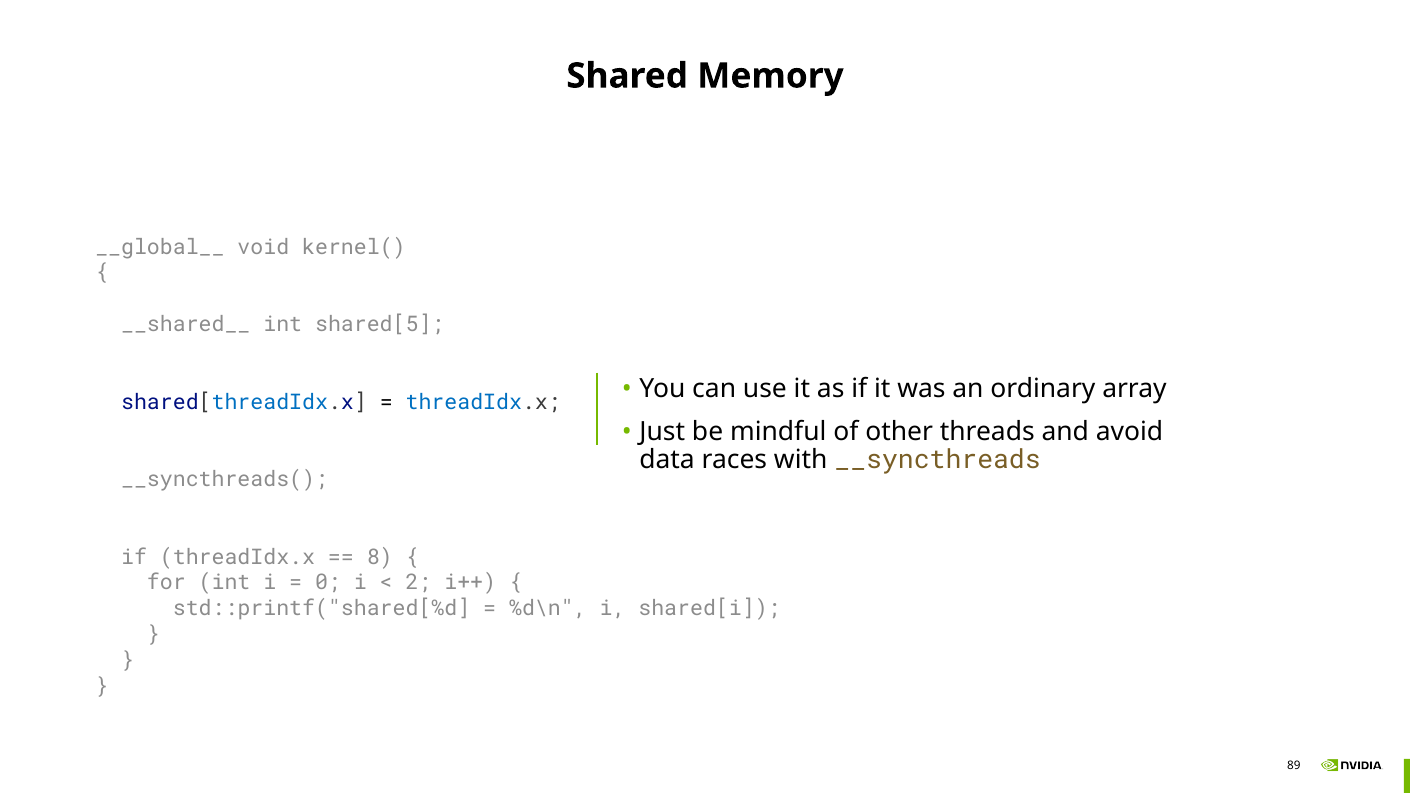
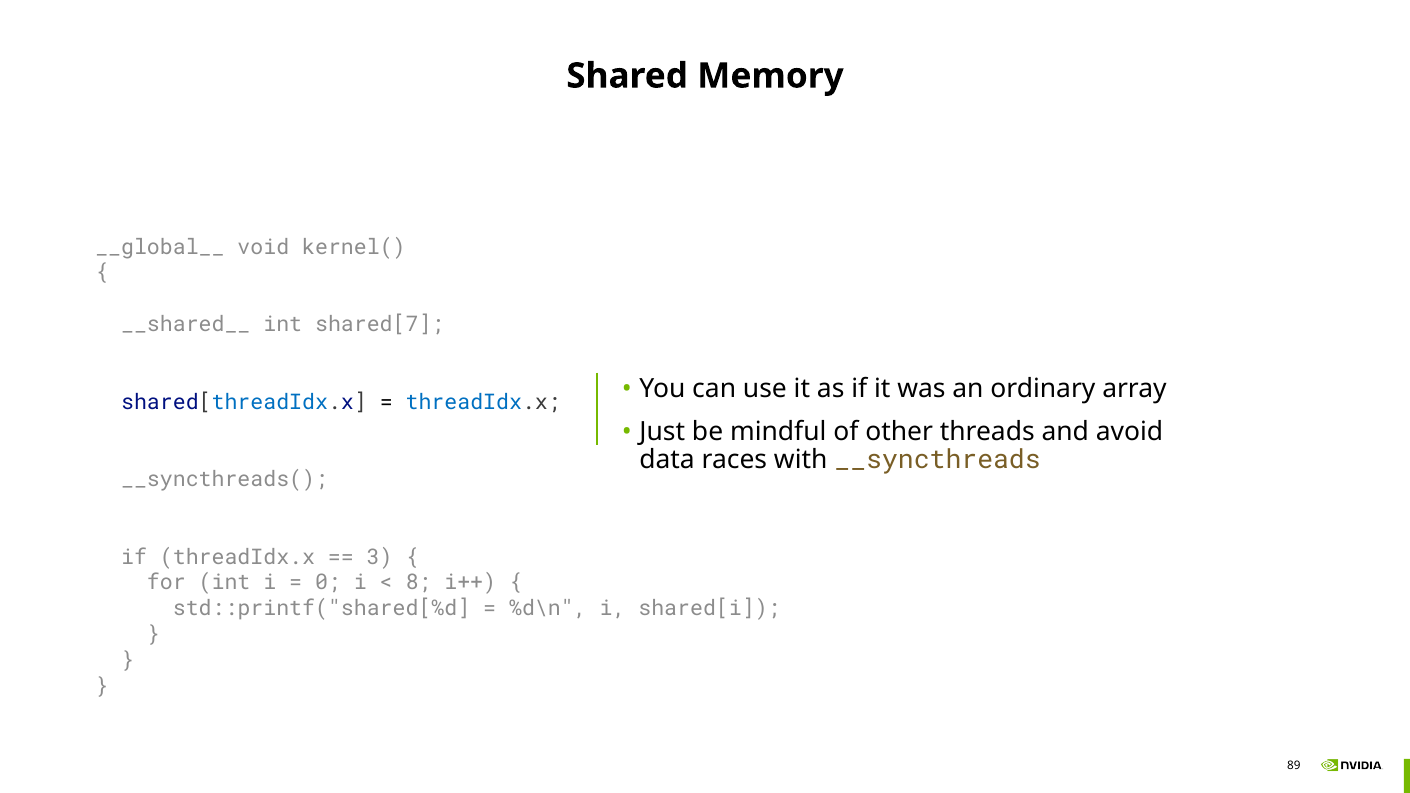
shared[5: shared[5 -> shared[7
8: 8 -> 3
2: 2 -> 8
